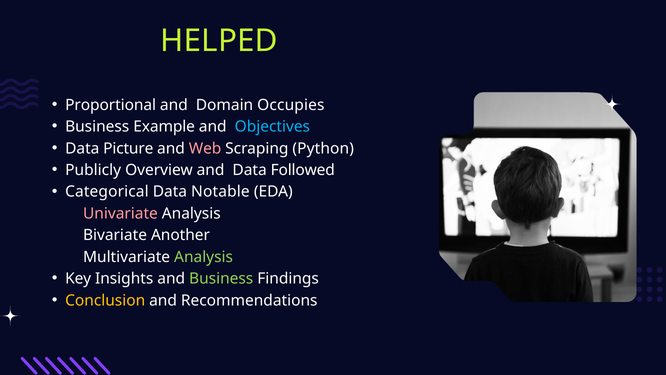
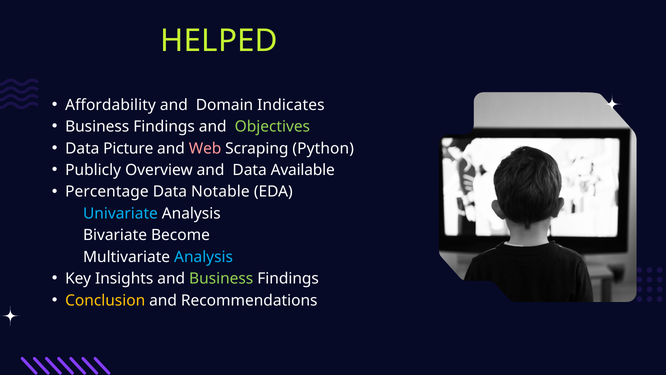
Proportional: Proportional -> Affordability
Occupies: Occupies -> Indicates
Example at (164, 127): Example -> Findings
Objectives colour: light blue -> light green
Followed: Followed -> Available
Categorical: Categorical -> Percentage
Univariate colour: pink -> light blue
Another: Another -> Become
Analysis at (204, 257) colour: light green -> light blue
